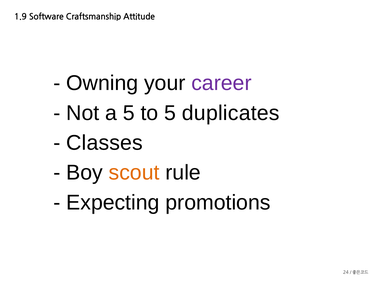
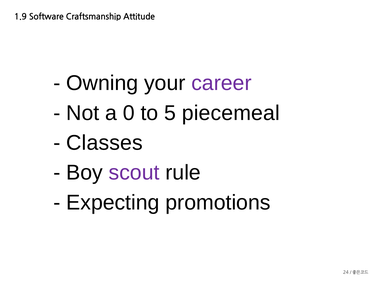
a 5: 5 -> 0
duplicates: duplicates -> piecemeal
scout colour: orange -> purple
